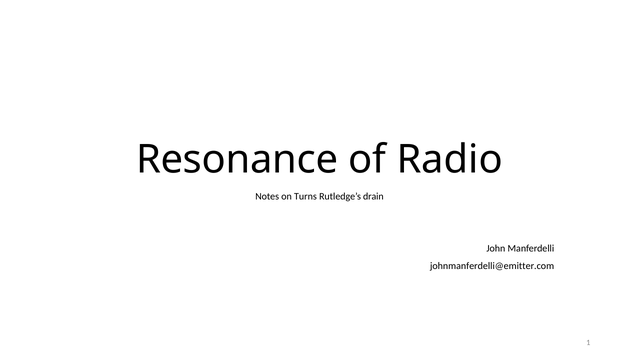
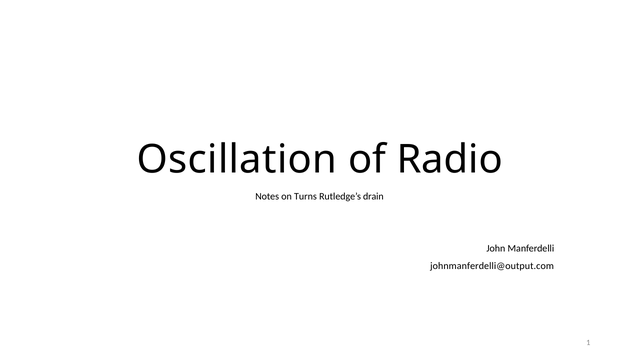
Resonance: Resonance -> Oscillation
johnmanferdelli@emitter.com: johnmanferdelli@emitter.com -> johnmanferdelli@output.com
